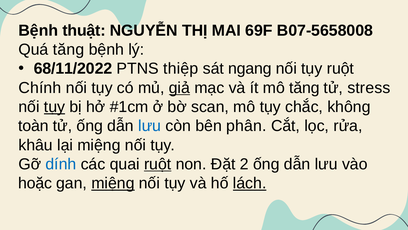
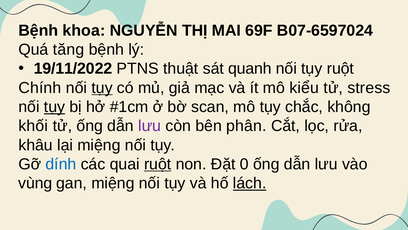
thuật: thuật -> khoa
B07-5658008: B07-5658008 -> B07-6597024
68/11/2022: 68/11/2022 -> 19/11/2022
thiệp: thiệp -> thuật
ngang: ngang -> quanh
tụy at (102, 88) underline: none -> present
giả underline: present -> none
mô tăng: tăng -> kiểu
toàn: toàn -> khối
lưu at (150, 126) colour: blue -> purple
2: 2 -> 0
hoặc: hoặc -> vùng
miệng at (113, 183) underline: present -> none
